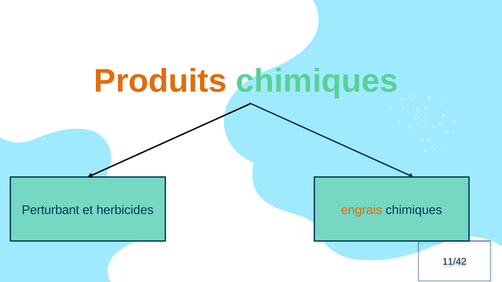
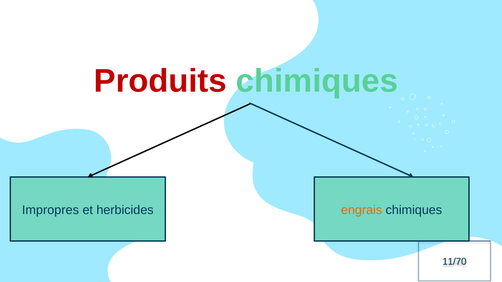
Produits colour: orange -> red
Perturbant: Perturbant -> Impropres
11/42: 11/42 -> 11/70
